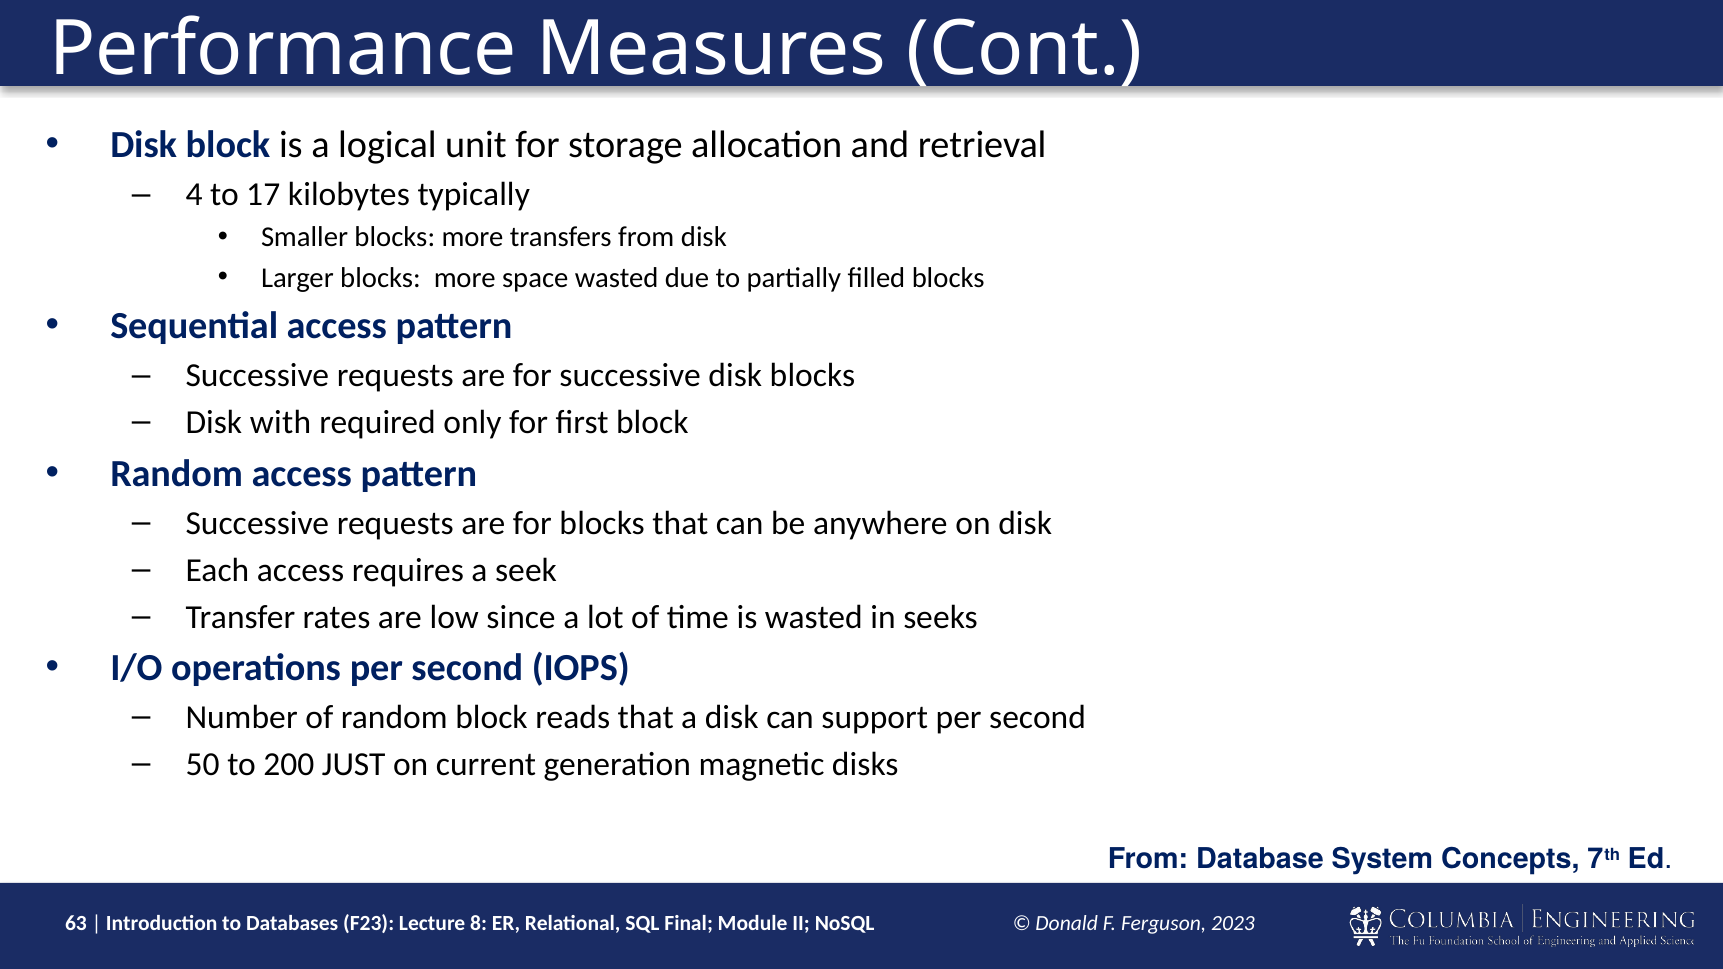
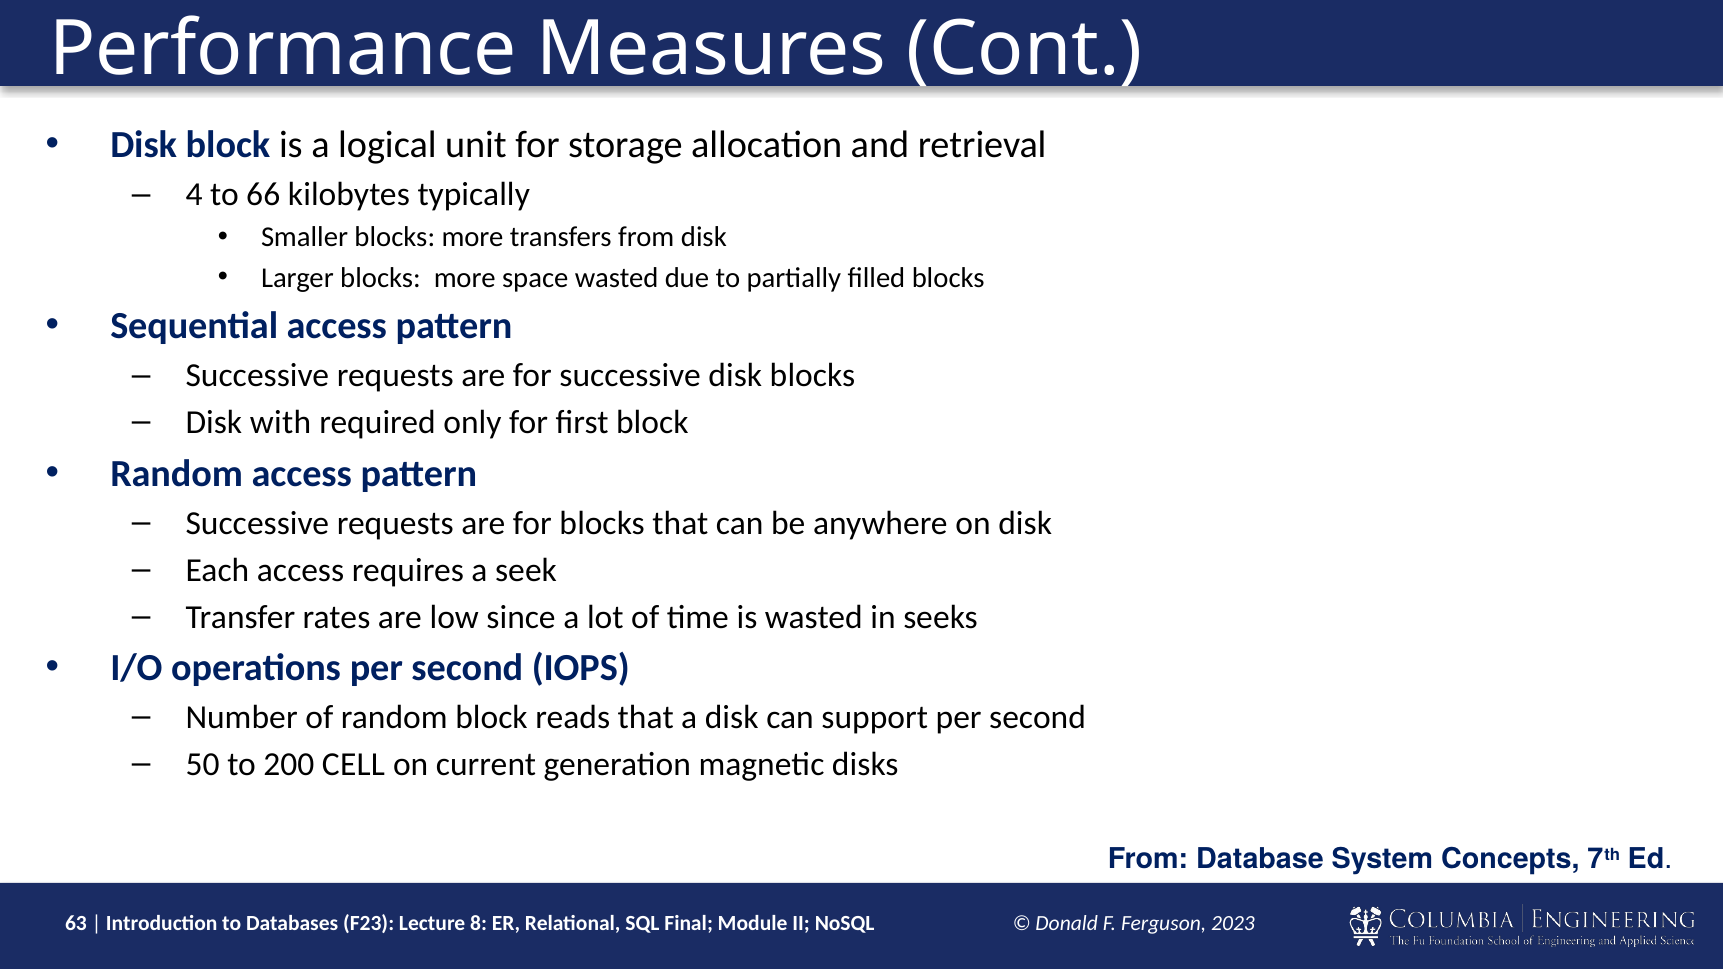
17: 17 -> 66
JUST: JUST -> CELL
